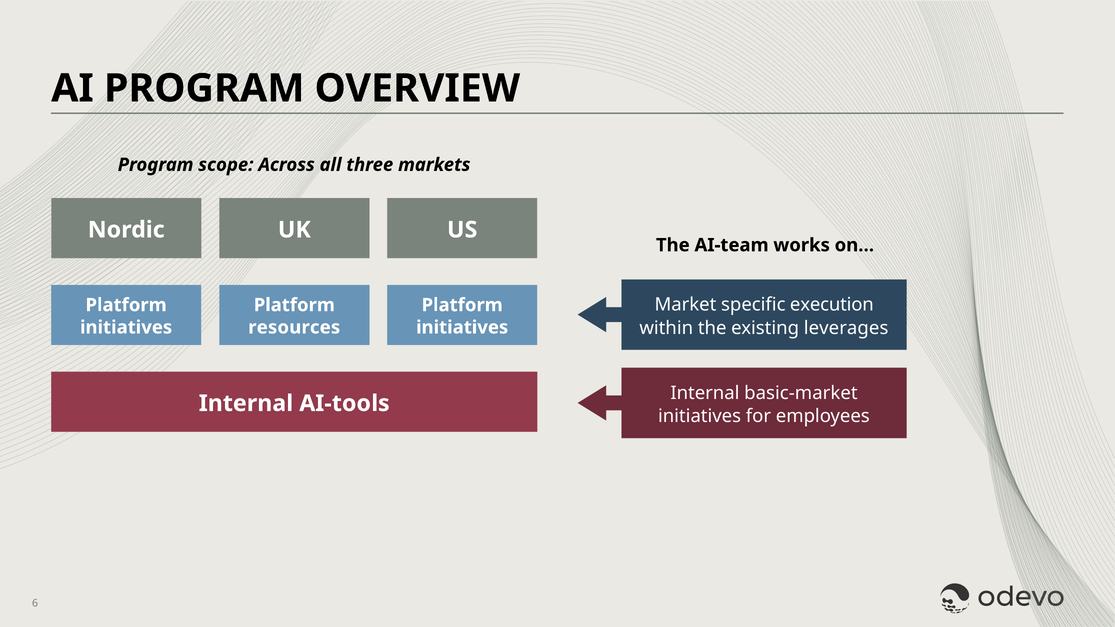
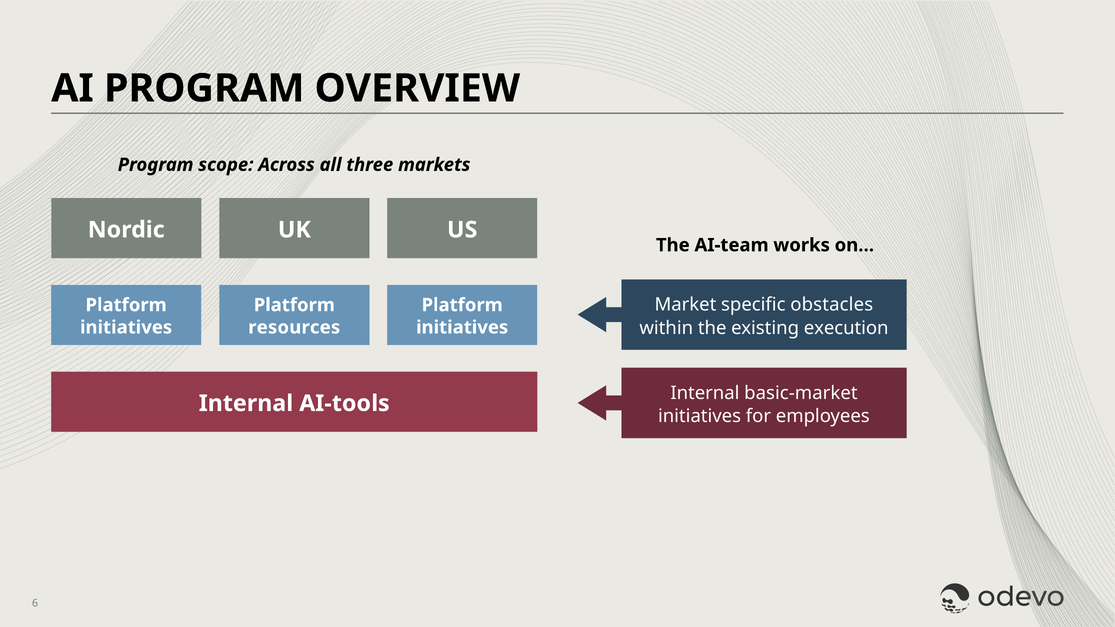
execution: execution -> obstacles
leverages: leverages -> execution
